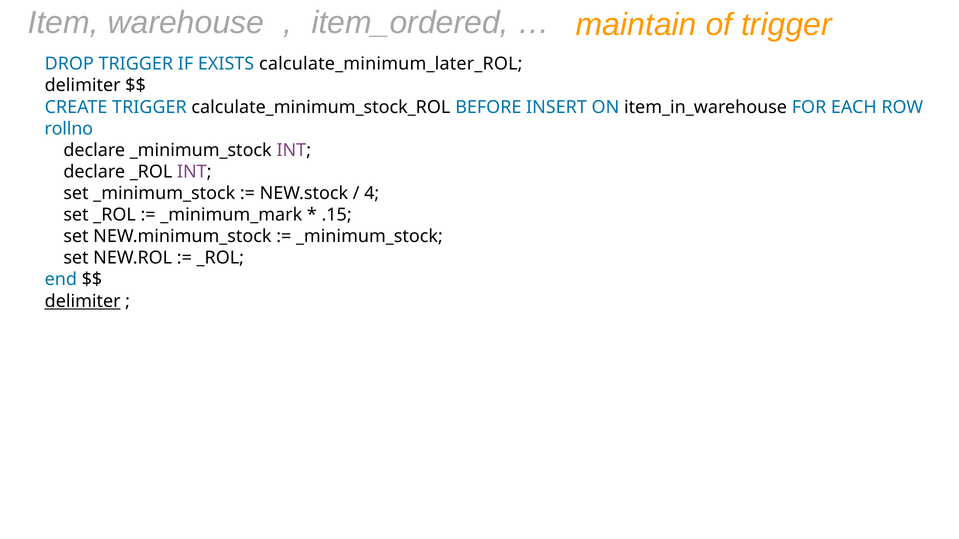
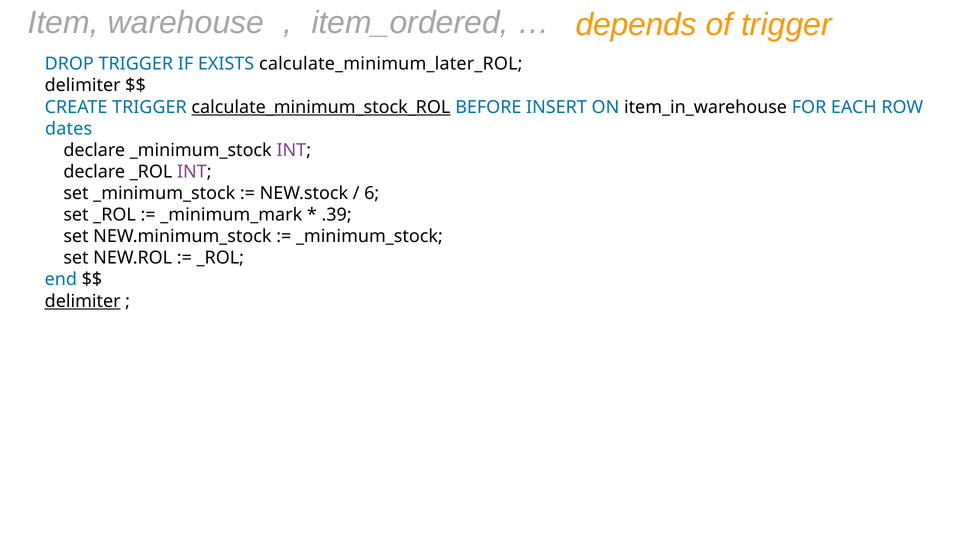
maintain: maintain -> depends
calculate_minimum_stock_ROL underline: none -> present
rollno: rollno -> dates
4: 4 -> 6
.15: .15 -> .39
